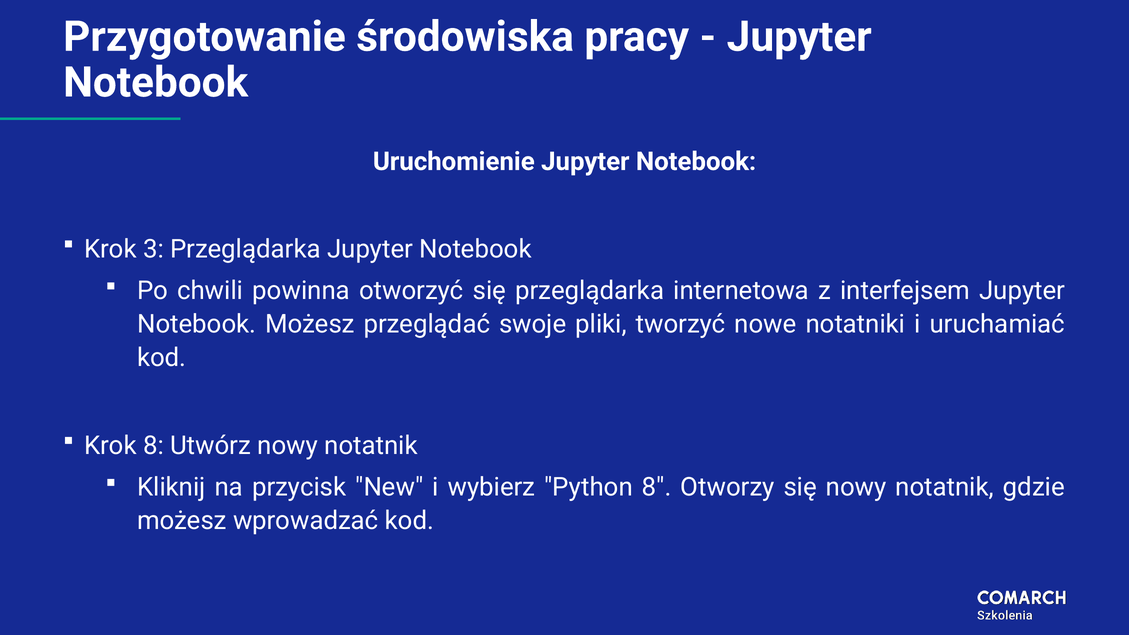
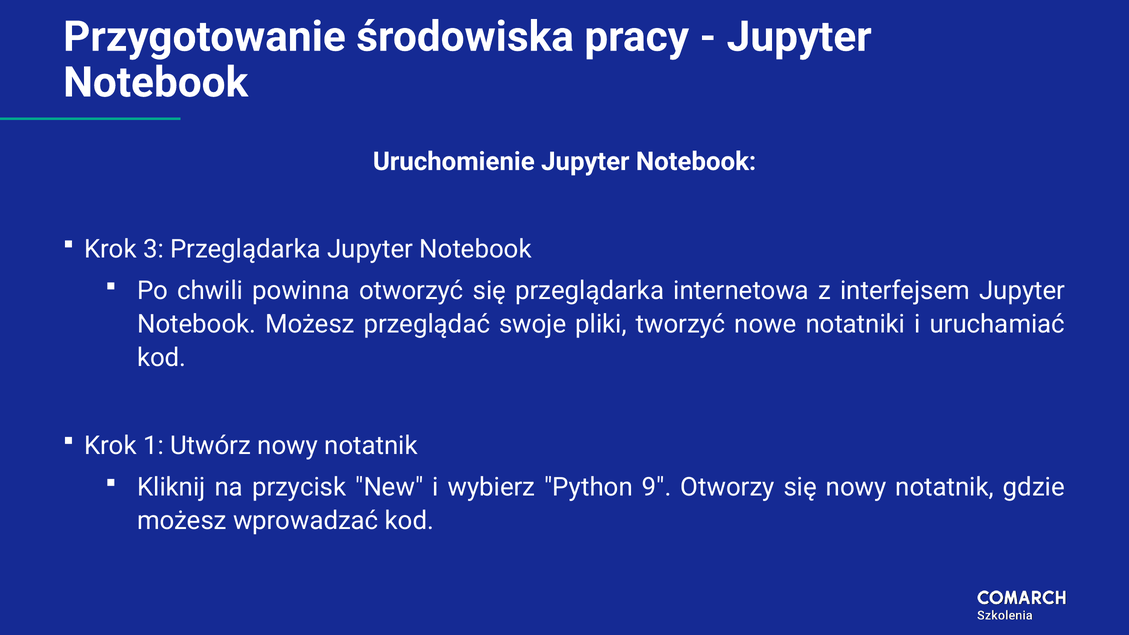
Krok 8: 8 -> 1
Python 8: 8 -> 9
